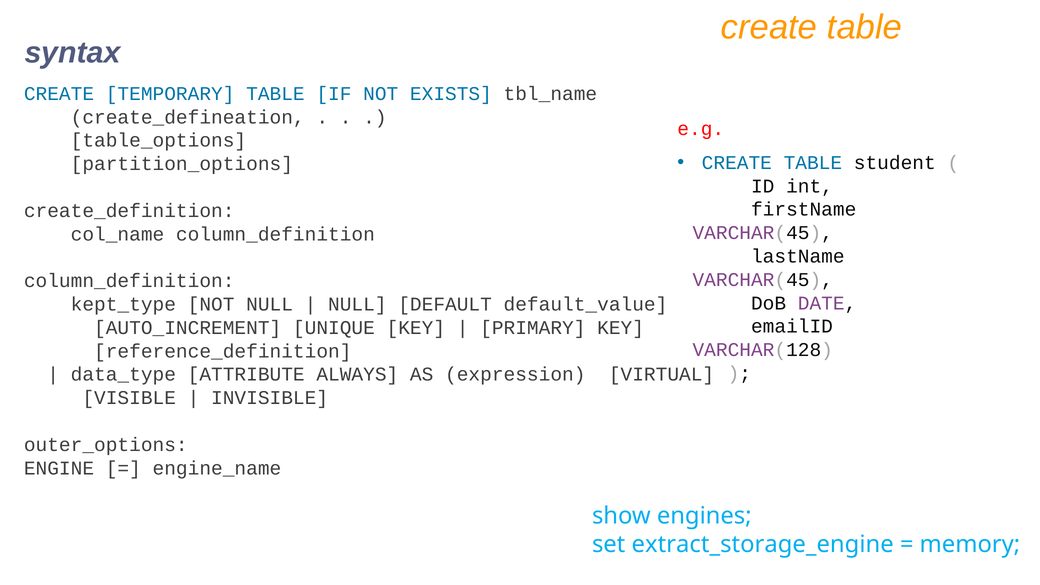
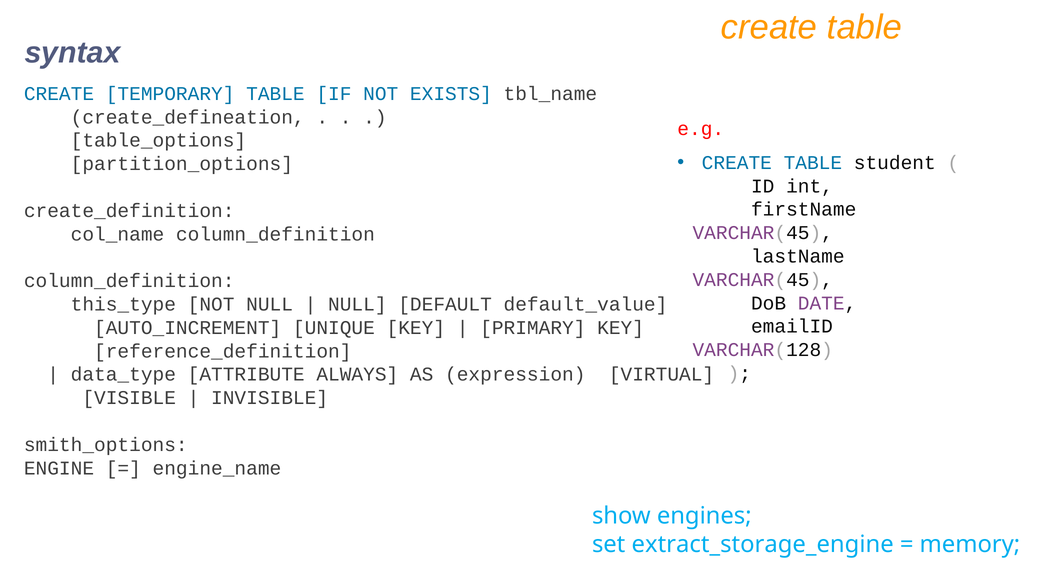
kept_type: kept_type -> this_type
outer_options: outer_options -> smith_options
